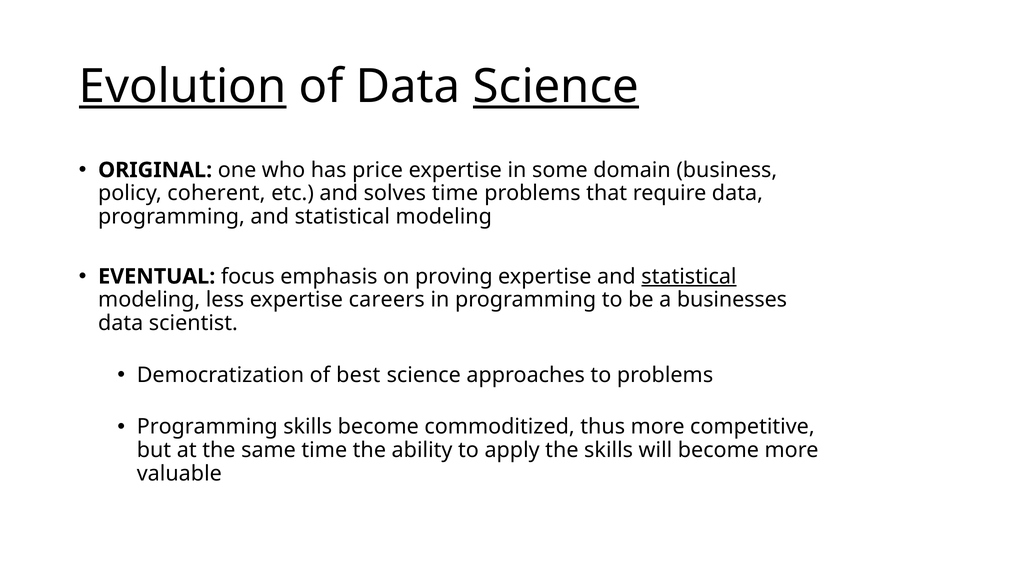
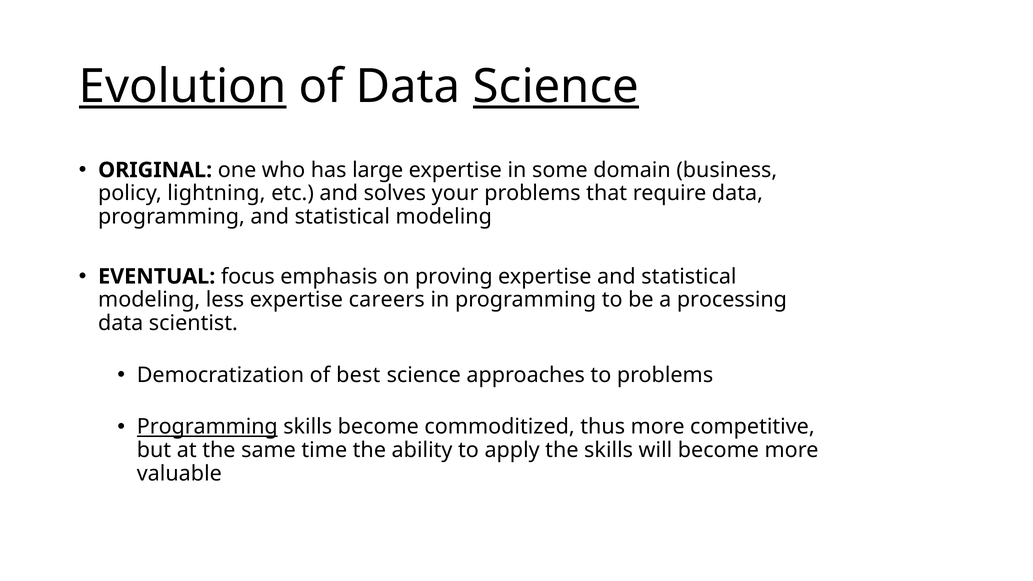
price: price -> large
coherent: coherent -> lightning
solves time: time -> your
statistical at (689, 277) underline: present -> none
businesses: businesses -> processing
Programming at (207, 427) underline: none -> present
